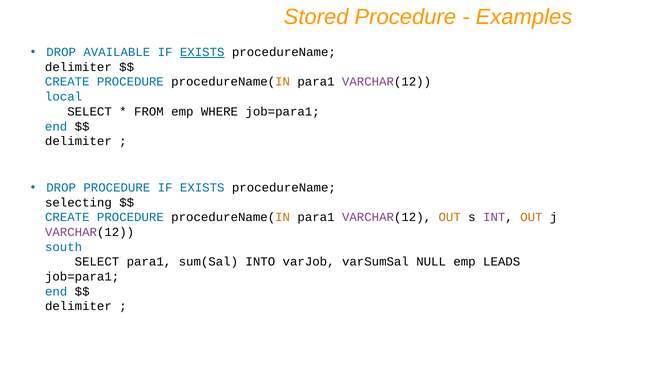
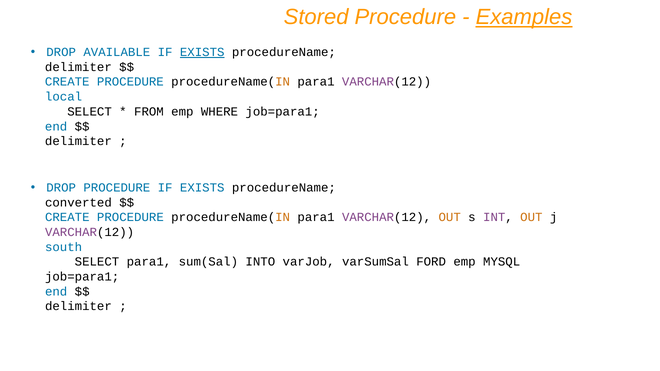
Examples underline: none -> present
selecting: selecting -> converted
NULL: NULL -> FORD
LEADS: LEADS -> MYSQL
